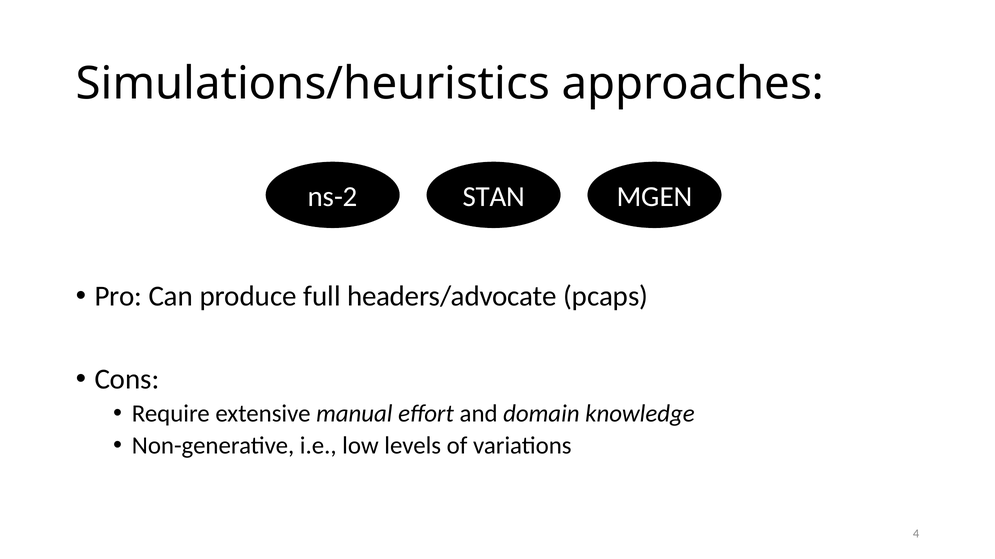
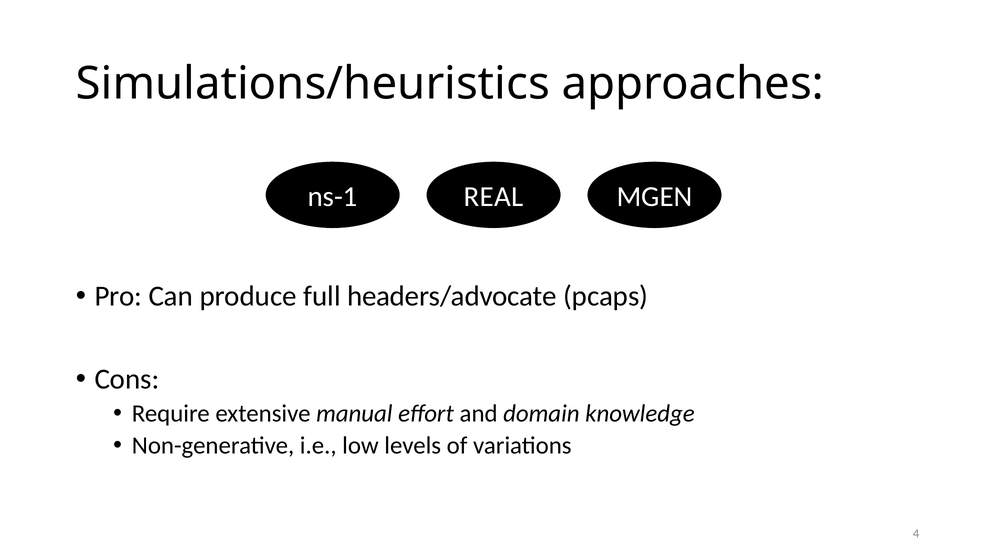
ns-2: ns-2 -> ns-1
STAN: STAN -> REAL
